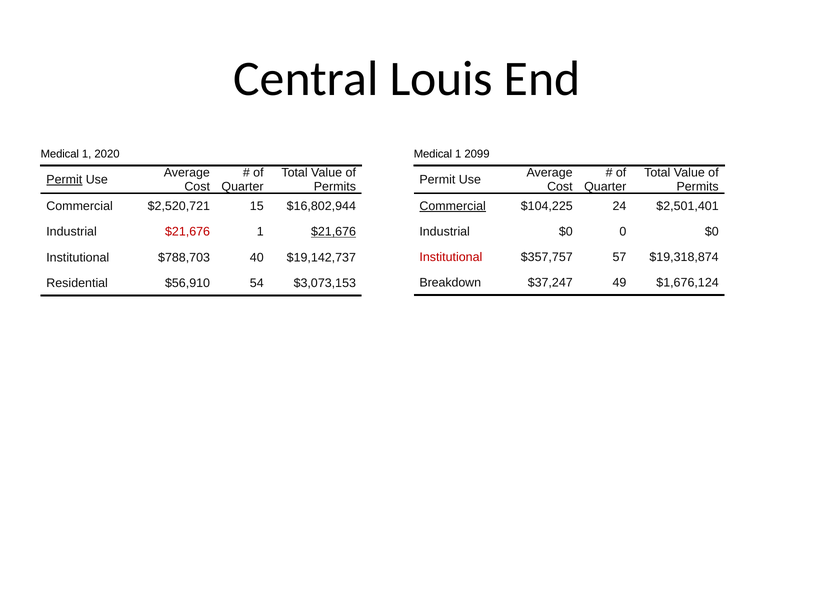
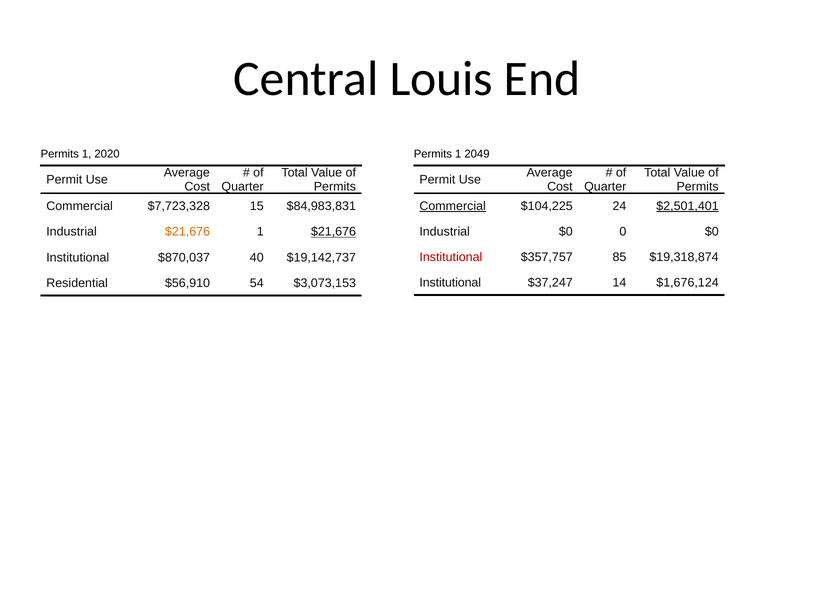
Medical at (60, 154): Medical -> Permits
Medical at (433, 154): Medical -> Permits
2099: 2099 -> 2049
Permit at (64, 180) underline: present -> none
$2,520,721: $2,520,721 -> $7,723,328
$16,802,944: $16,802,944 -> $84,983,831
$2,501,401 underline: none -> present
$21,676 at (188, 232) colour: red -> orange
57: 57 -> 85
$788,703: $788,703 -> $870,037
Breakdown at (450, 283): Breakdown -> Institutional
49: 49 -> 14
